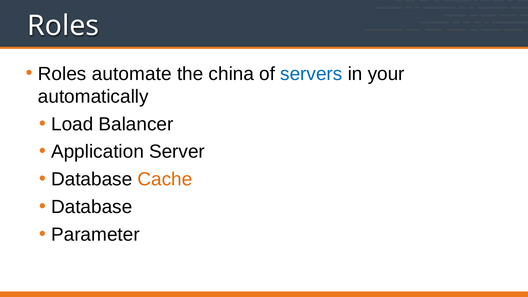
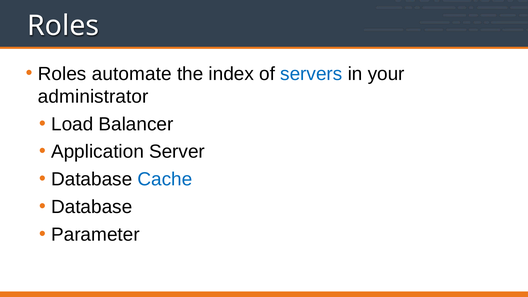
china: china -> index
automatically: automatically -> administrator
Cache colour: orange -> blue
